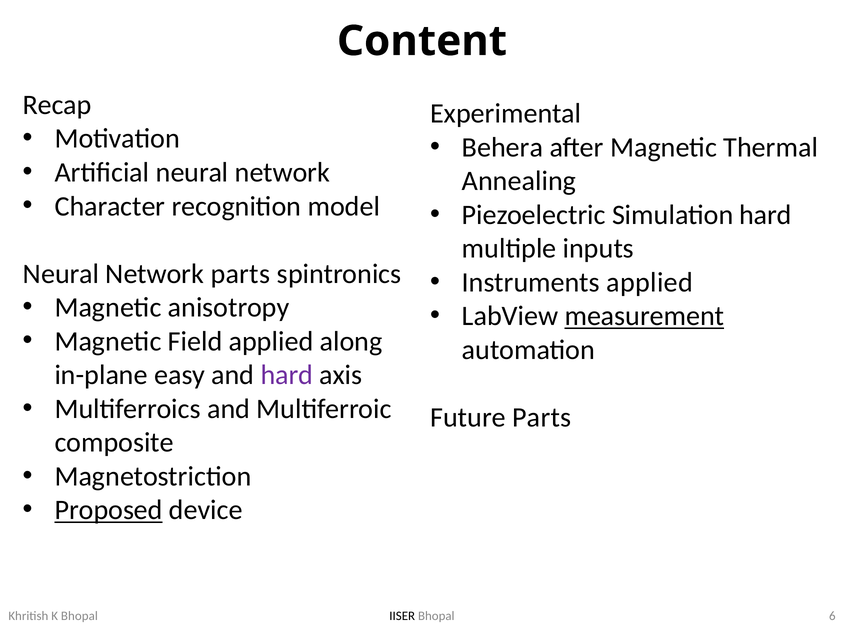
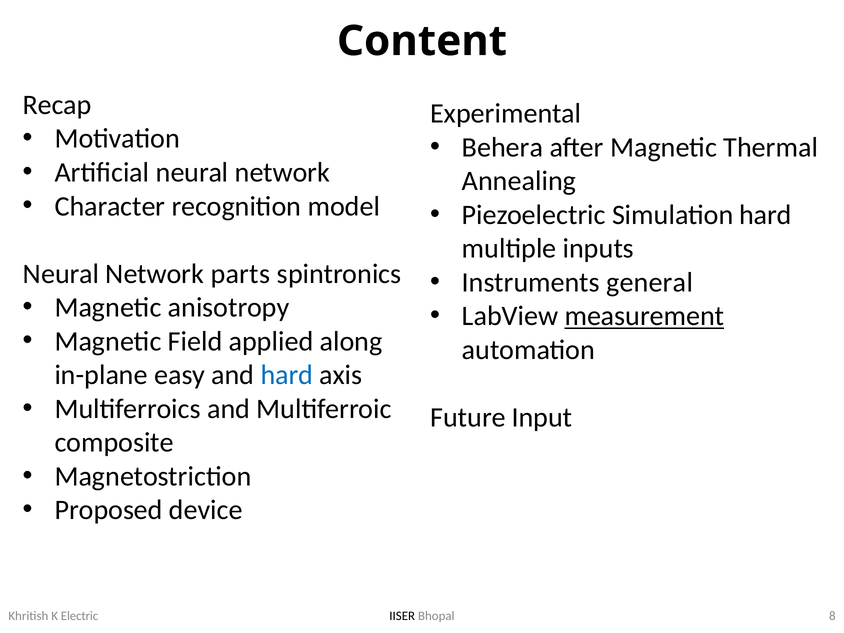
Instruments applied: applied -> general
hard at (287, 375) colour: purple -> blue
Future Parts: Parts -> Input
Proposed underline: present -> none
6: 6 -> 8
K Bhopal: Bhopal -> Electric
